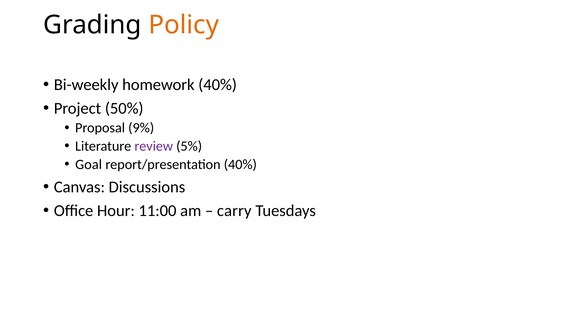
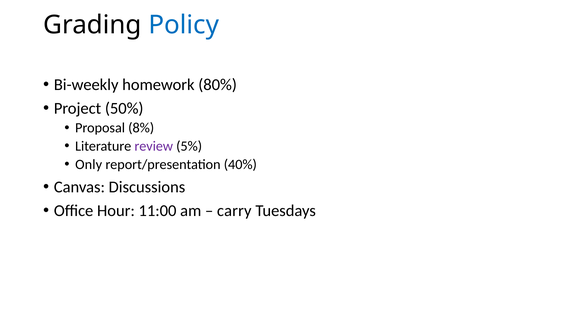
Policy colour: orange -> blue
homework 40%: 40% -> 80%
9%: 9% -> 8%
Goal: Goal -> Only
